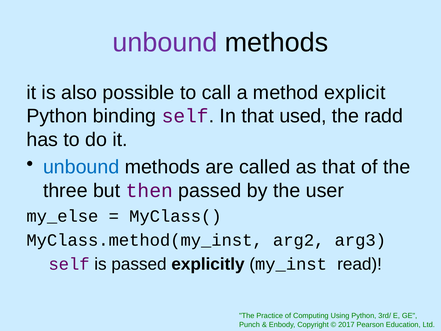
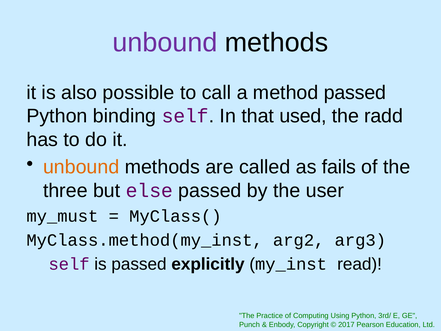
method explicit: explicit -> passed
unbound at (81, 167) colour: blue -> orange
as that: that -> fails
then: then -> else
my_else: my_else -> my_must
